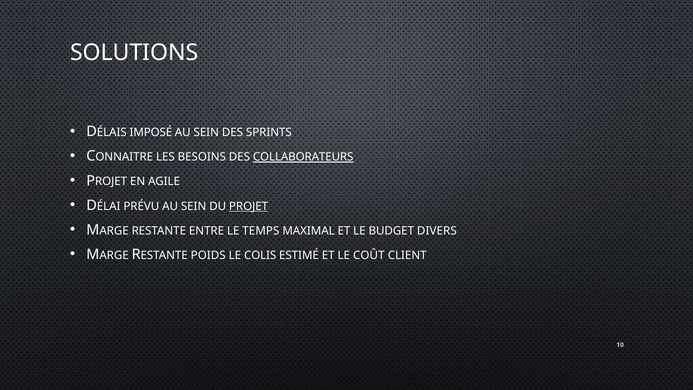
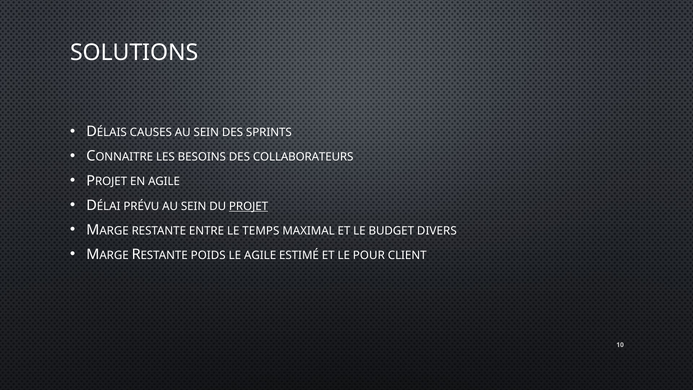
IMPOSÉ: IMPOSÉ -> CAUSES
COLLABORATEURS underline: present -> none
LE COLIS: COLIS -> AGILE
COÛT: COÛT -> POUR
